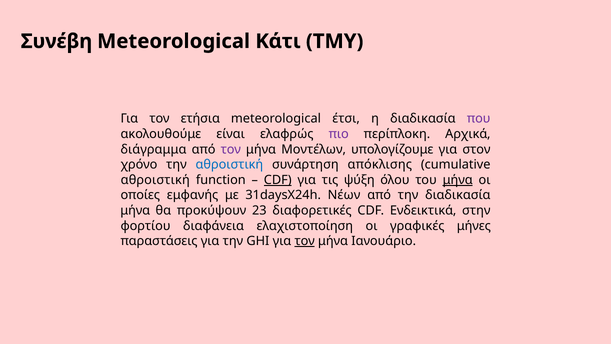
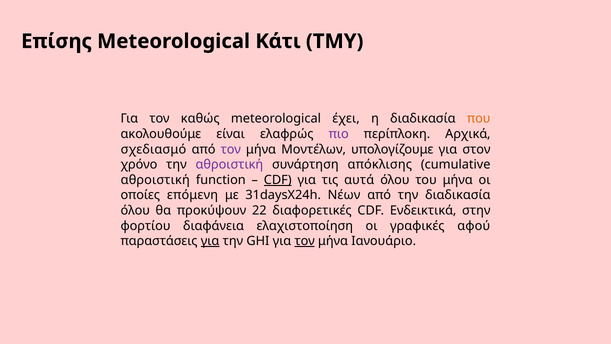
Συνέβη: Συνέβη -> Επίσης
ετήσια: ετήσια -> καθώς
έτσι: έτσι -> έχει
που colour: purple -> orange
διάγραμμα: διάγραμμα -> σχεδιασμό
αθροιστική at (229, 164) colour: blue -> purple
ψύξη: ψύξη -> αυτά
μήνα at (458, 180) underline: present -> none
εμφανής: εμφανής -> επόμενη
μήνα at (135, 210): μήνα -> όλου
23: 23 -> 22
μήνες: μήνες -> αφού
για at (210, 241) underline: none -> present
